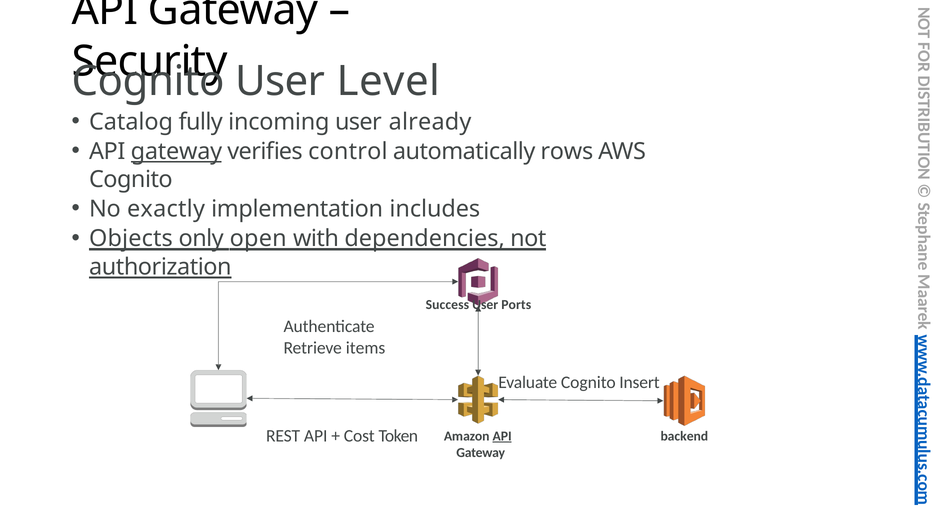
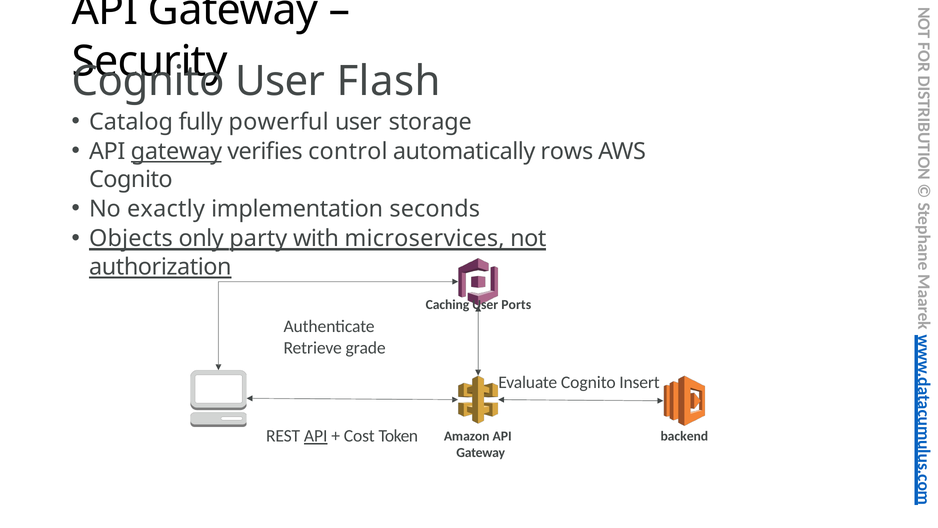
Level: Level -> Flash
incoming: incoming -> powerful
already: already -> storage
includes: includes -> seconds
open: open -> party
dependencies: dependencies -> microservices
Success: Success -> Caching
items: items -> grade
API at (316, 436) underline: none -> present
API at (502, 436) underline: present -> none
